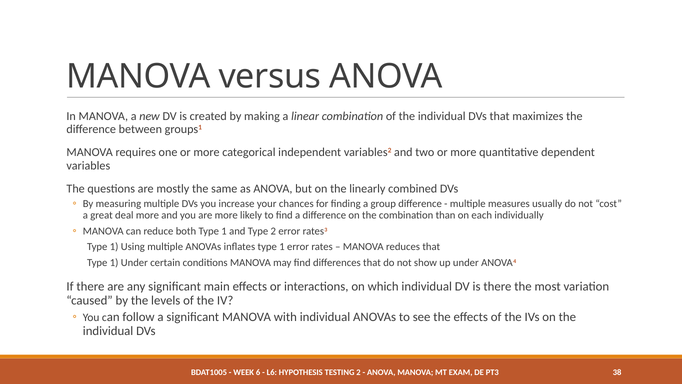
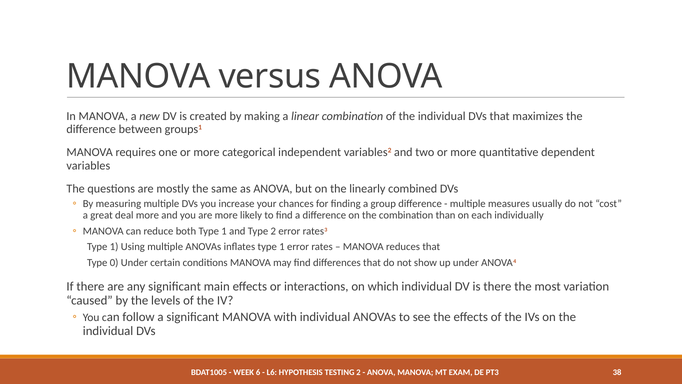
1 at (114, 262): 1 -> 0
